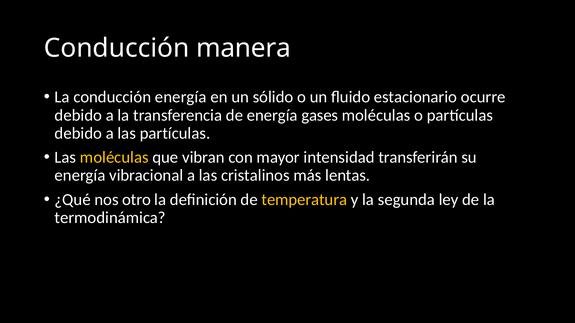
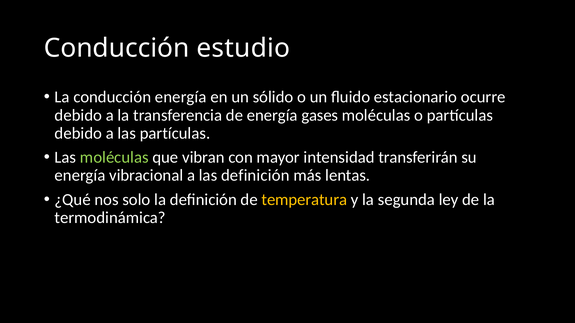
manera: manera -> estudio
moléculas at (114, 158) colour: yellow -> light green
las cristalinos: cristalinos -> definición
otro: otro -> solo
